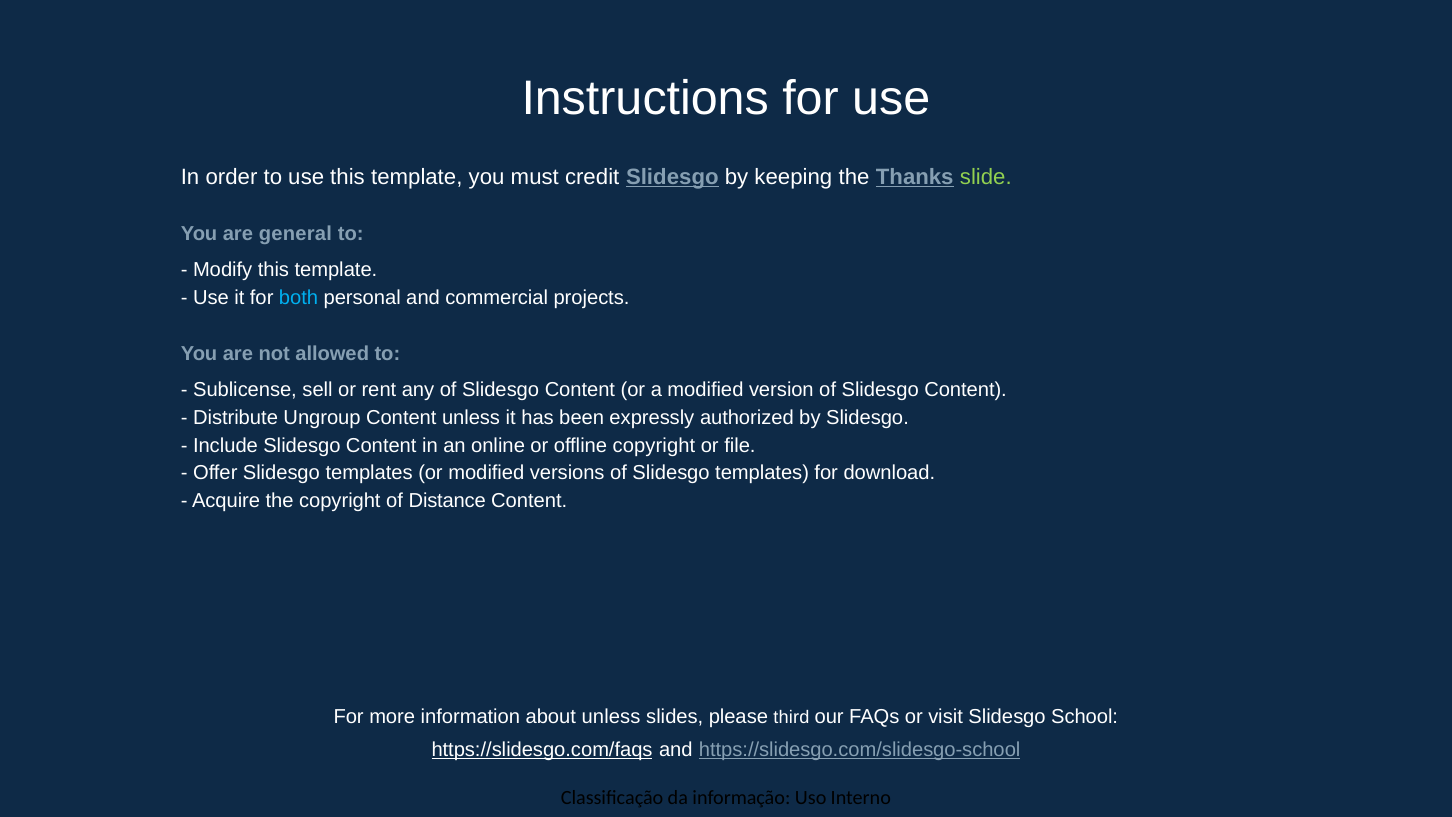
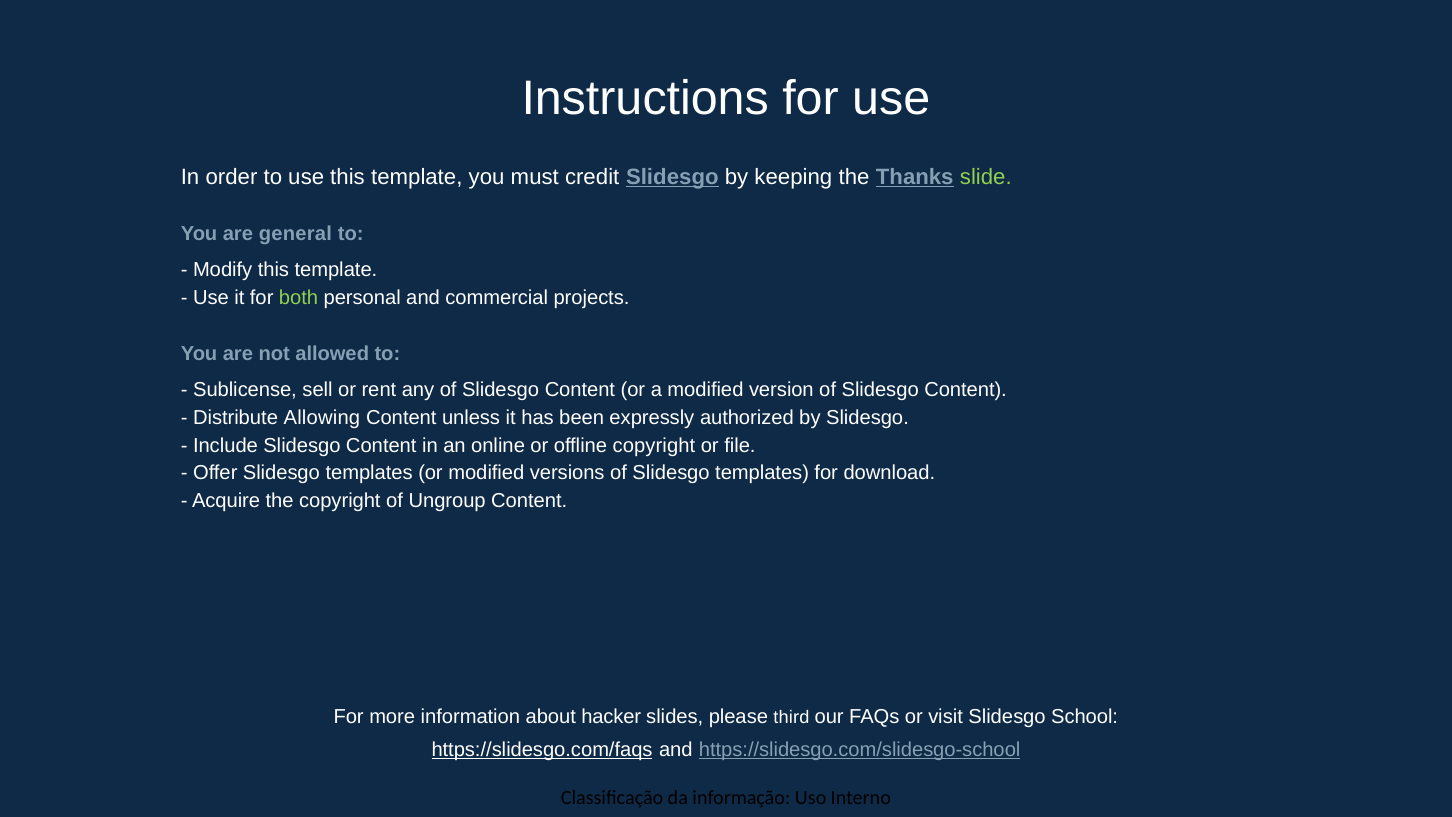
both colour: light blue -> light green
Ungroup: Ungroup -> Allowing
Distance: Distance -> Ungroup
about unless: unless -> hacker
